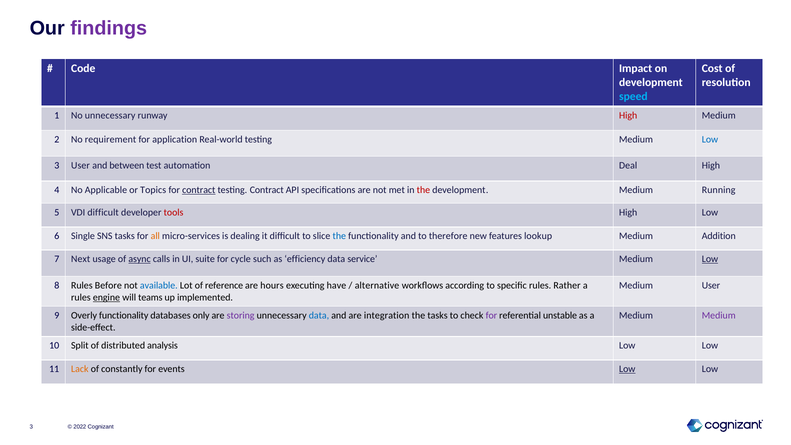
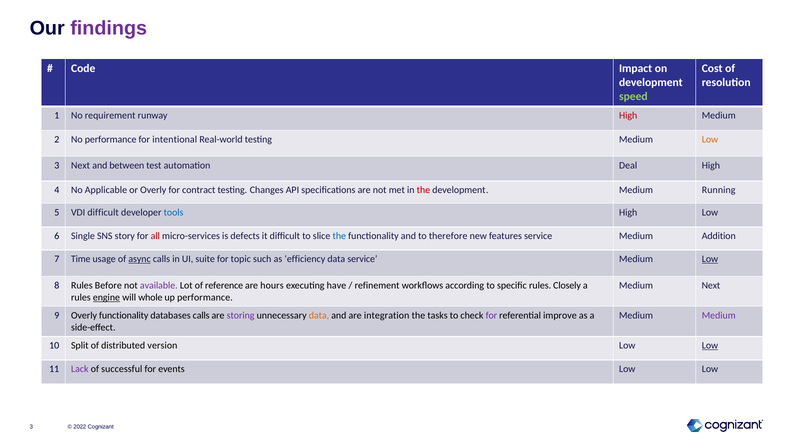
speed colour: light blue -> light green
No unnecessary: unnecessary -> requirement
No requirement: requirement -> performance
application: application -> intentional
Low at (710, 139) colour: blue -> orange
3 User: User -> Next
or Topics: Topics -> Overly
contract at (199, 190) underline: present -> none
testing Contract: Contract -> Changes
tools colour: red -> blue
SNS tasks: tasks -> story
all colour: orange -> red
dealing: dealing -> defects
features lookup: lookup -> service
Next: Next -> Time
cycle: cycle -> topic
available colour: blue -> purple
alternative: alternative -> refinement
Rather: Rather -> Closely
Medium User: User -> Next
teams: teams -> whole
up implemented: implemented -> performance
databases only: only -> calls
data at (319, 315) colour: blue -> orange
unstable: unstable -> improve
analysis: analysis -> version
Low at (710, 345) underline: none -> present
Lack colour: orange -> purple
constantly: constantly -> successful
Low at (627, 369) underline: present -> none
